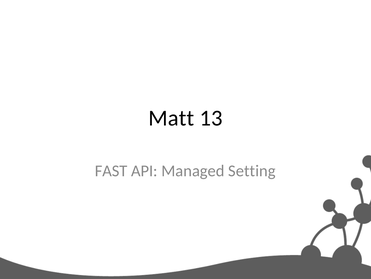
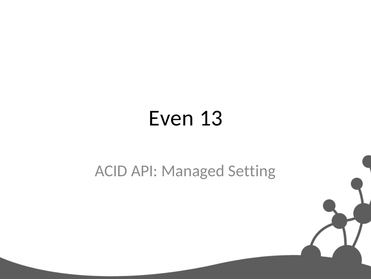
Matt: Matt -> Even
FAST: FAST -> ACID
